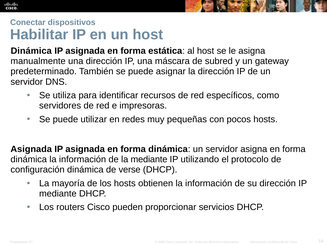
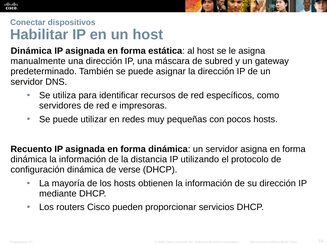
Asignada at (31, 149): Asignada -> Recuento
la mediante: mediante -> distancia
